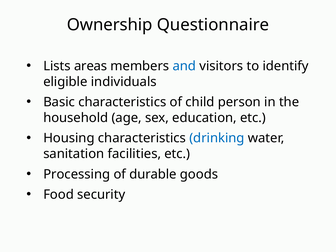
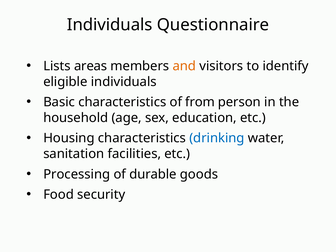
Ownership at (110, 25): Ownership -> Individuals
and colour: blue -> orange
child: child -> from
